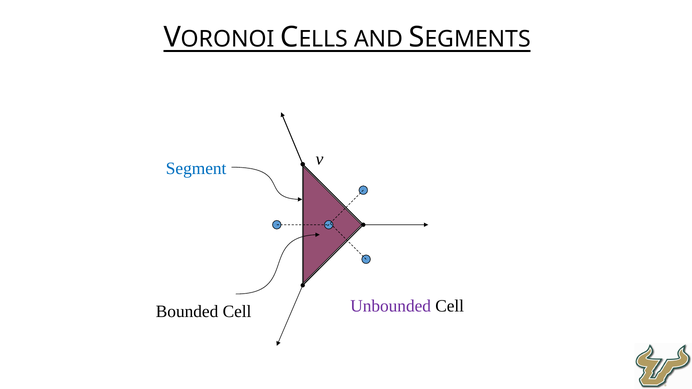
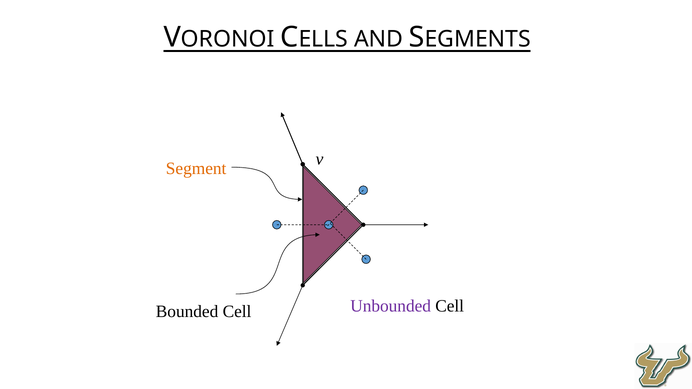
Segment colour: blue -> orange
